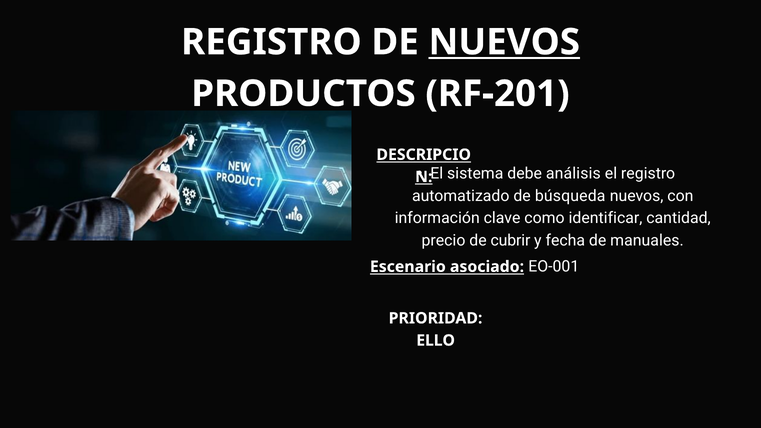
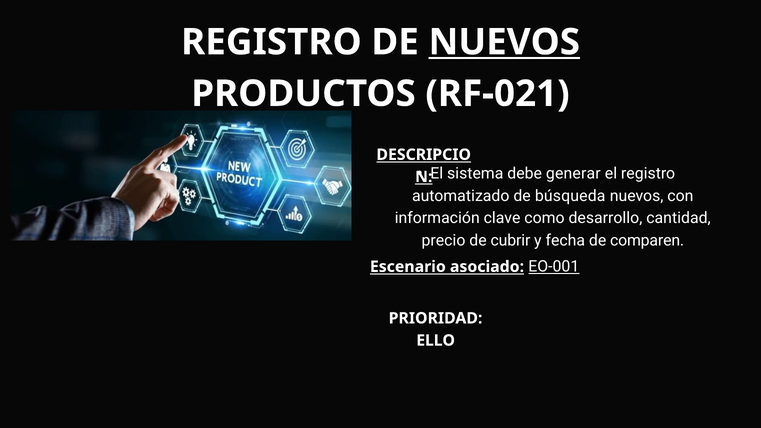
RF-201: RF-201 -> RF-021
análisis: análisis -> generar
identificar: identificar -> desarrollo
manuales: manuales -> comparen
EO-001 underline: none -> present
